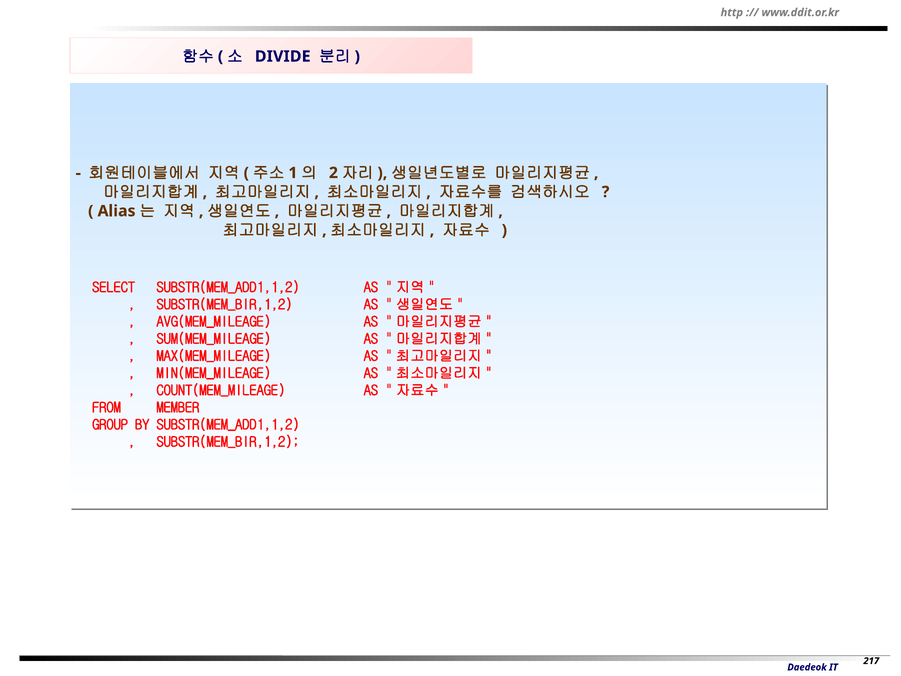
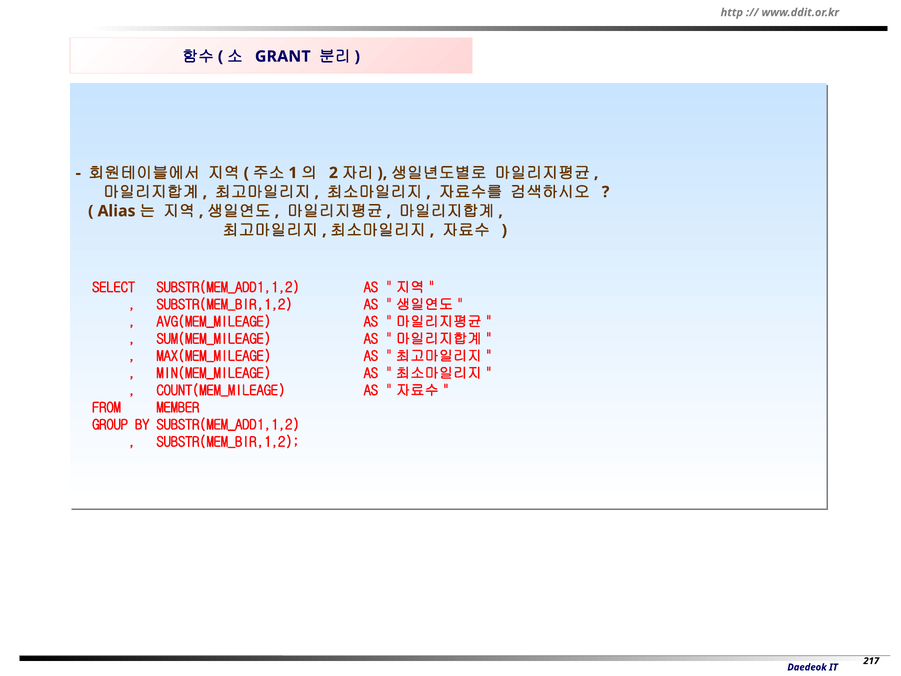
DIVIDE: DIVIDE -> GRANT
